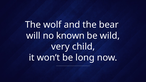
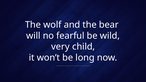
known: known -> fearful
